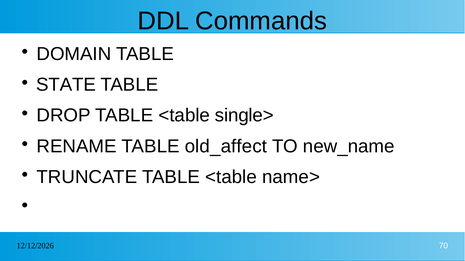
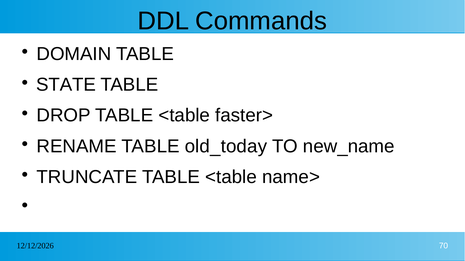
single>: single> -> faster>
old_affect: old_affect -> old_today
